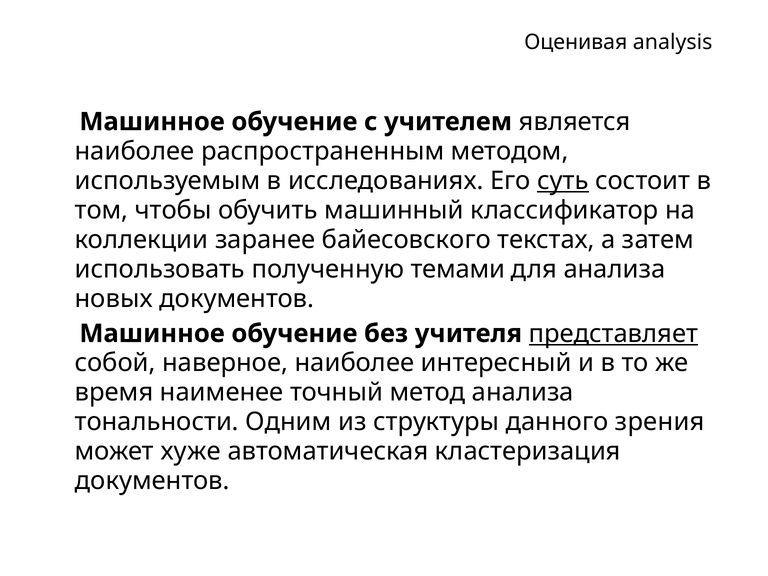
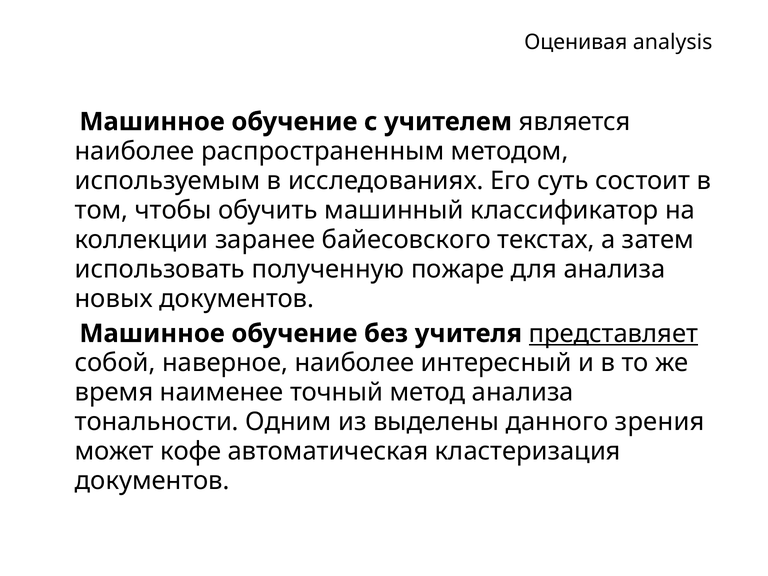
суть underline: present -> none
темами: темами -> пожаре
структуры: структуры -> выделены
хуже: хуже -> кофе
